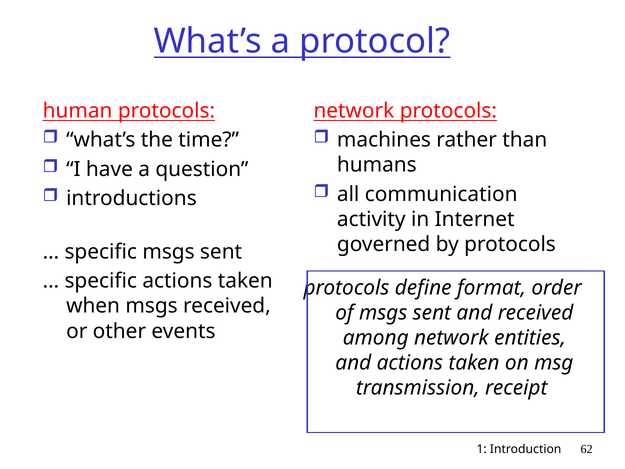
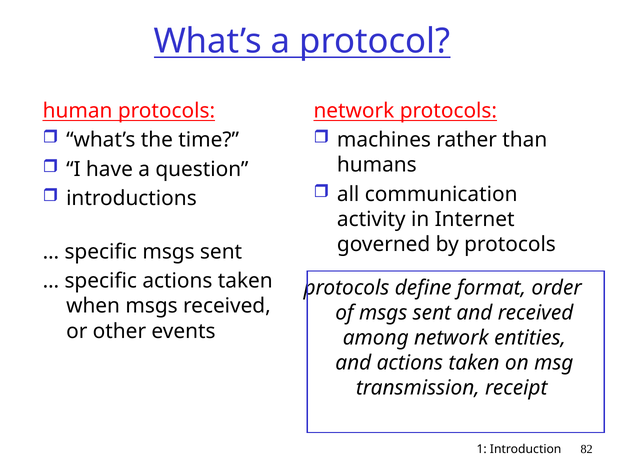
62: 62 -> 82
